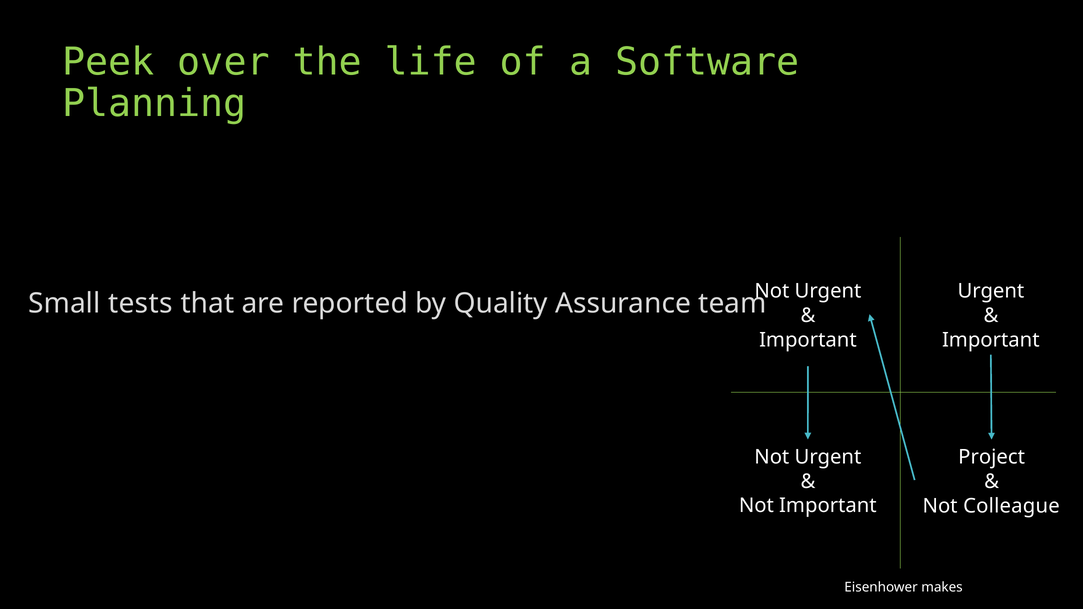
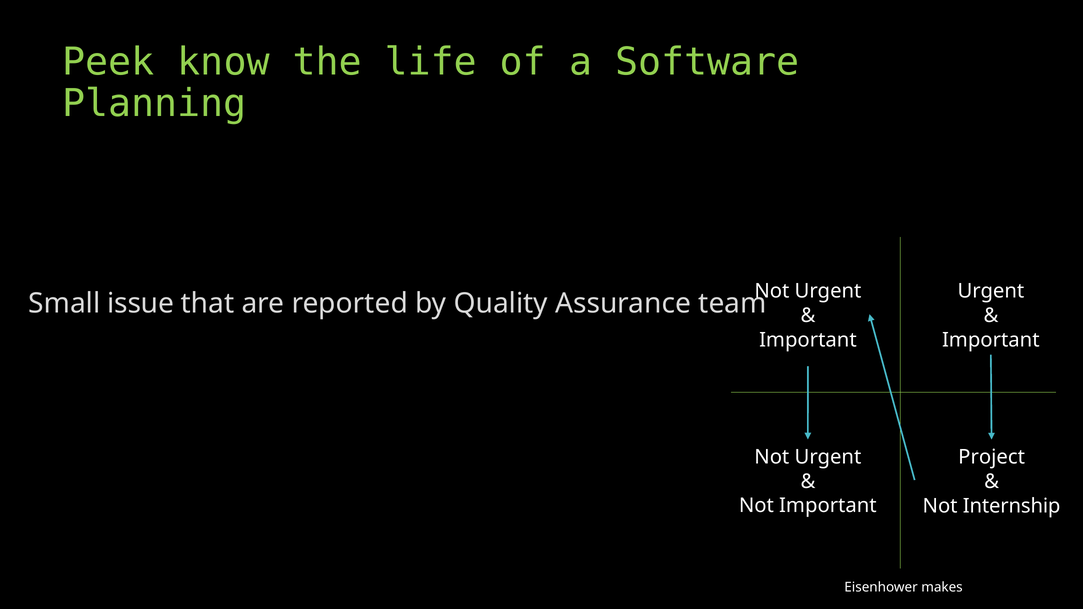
over: over -> know
tests: tests -> issue
Colleague: Colleague -> Internship
